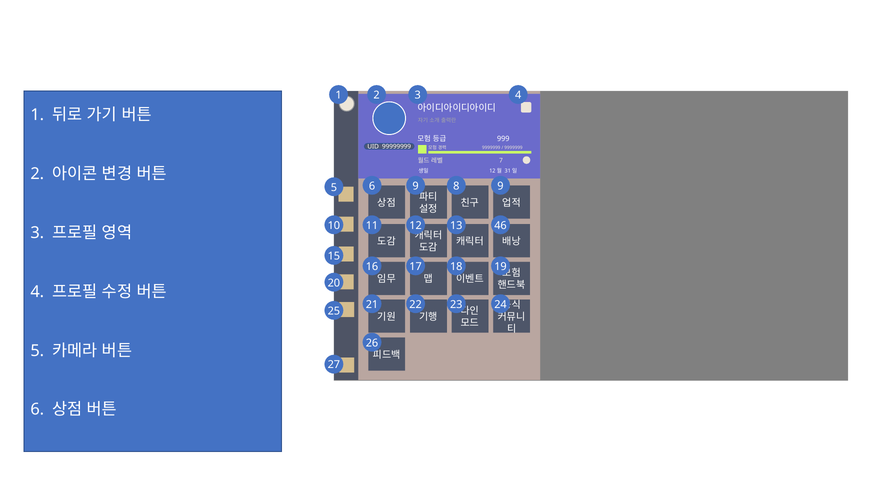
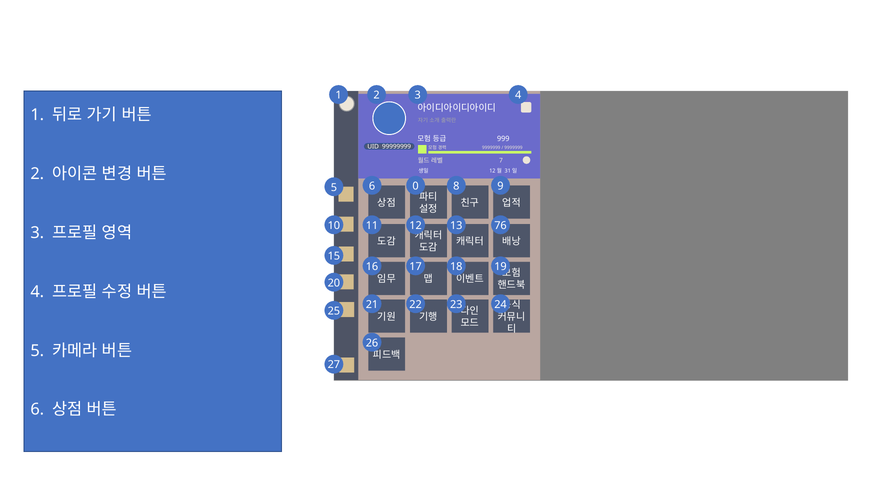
5 9: 9 -> 0
46: 46 -> 76
